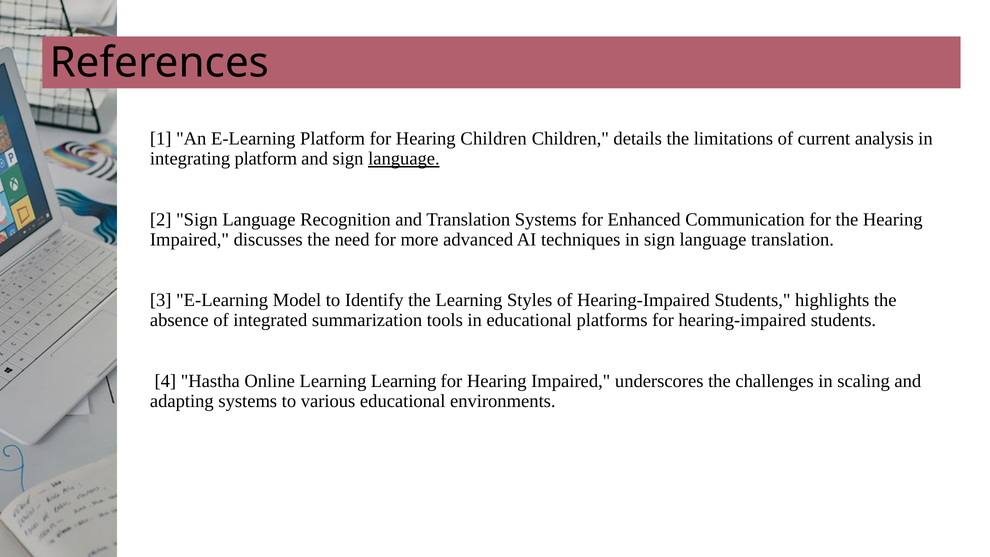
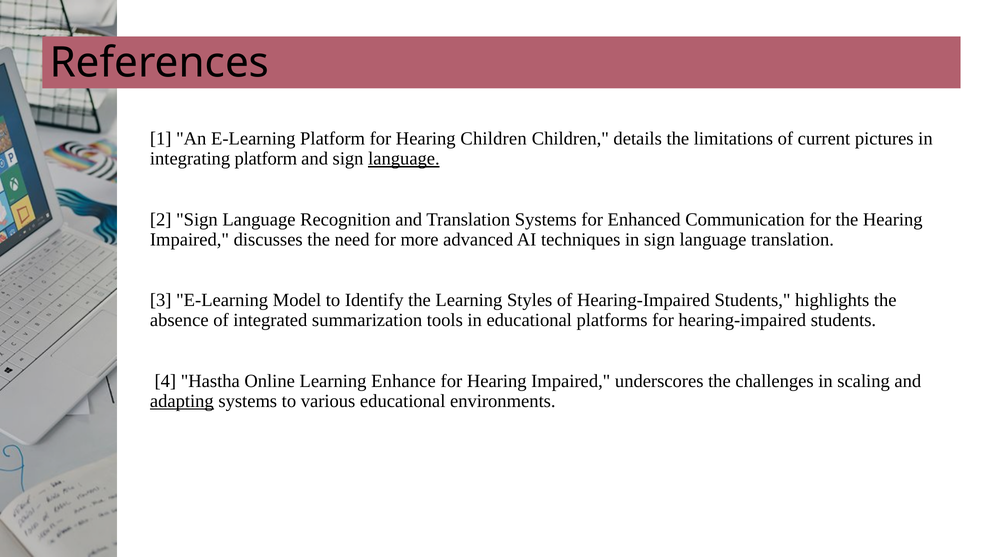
analysis: analysis -> pictures
Learning Learning: Learning -> Enhance
adapting underline: none -> present
